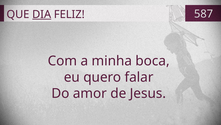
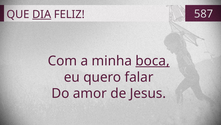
boca underline: none -> present
